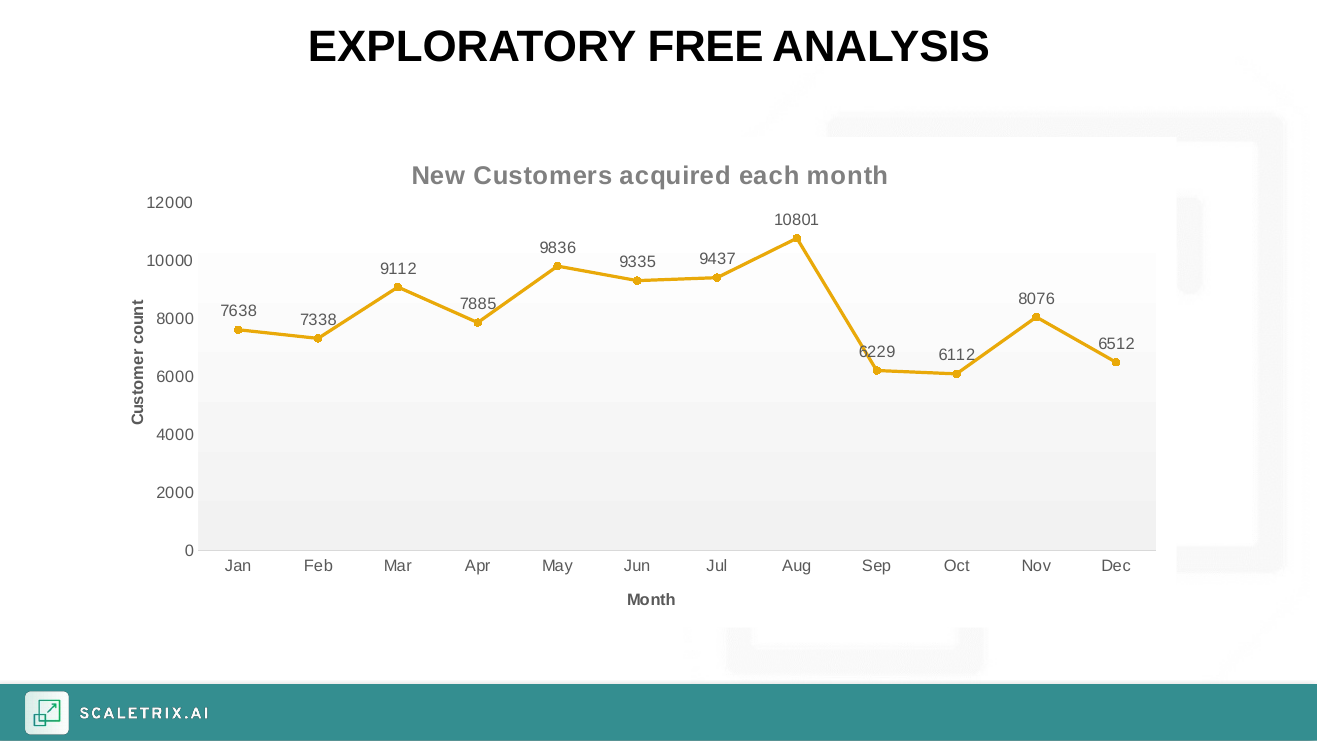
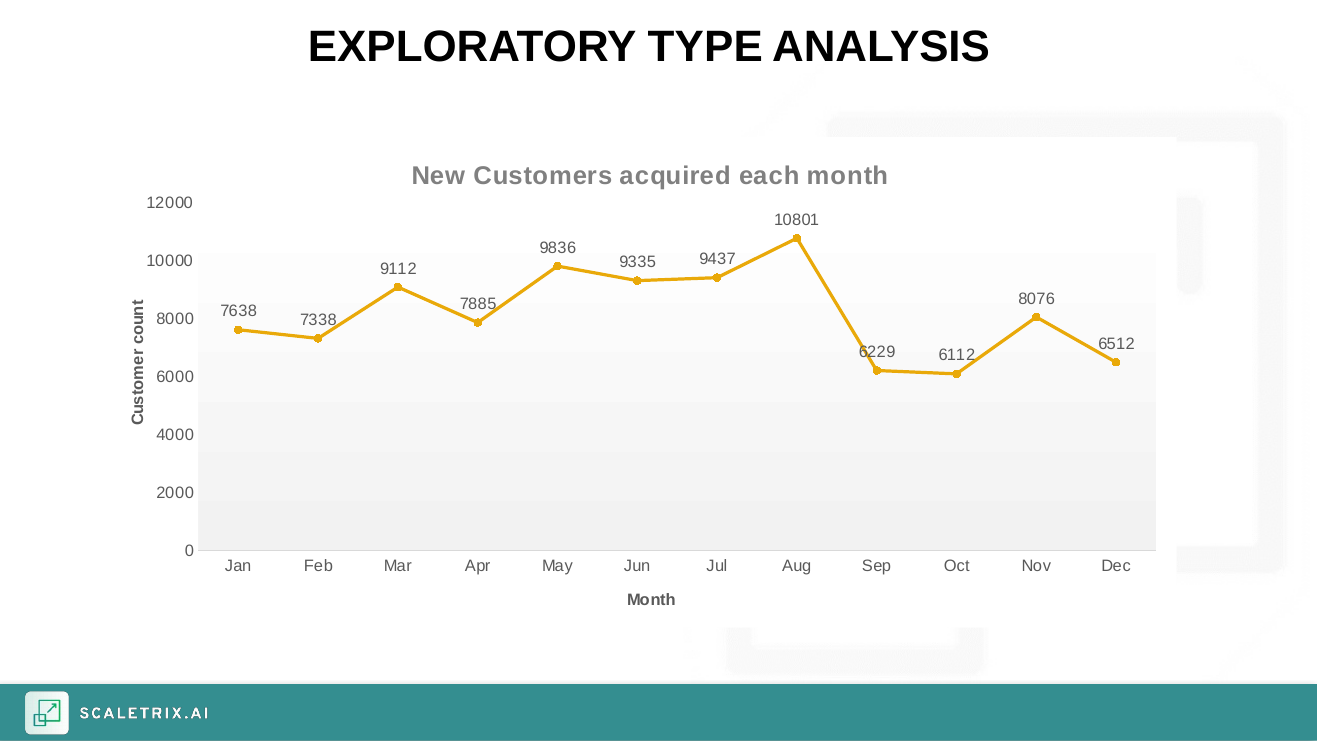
FREE: FREE -> TYPE
